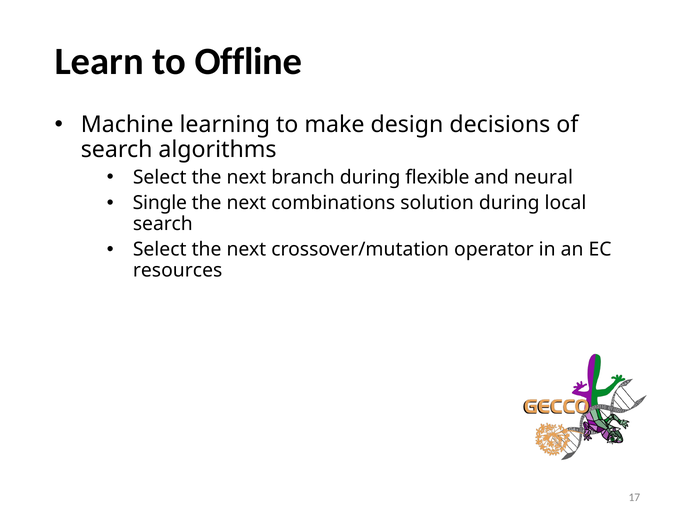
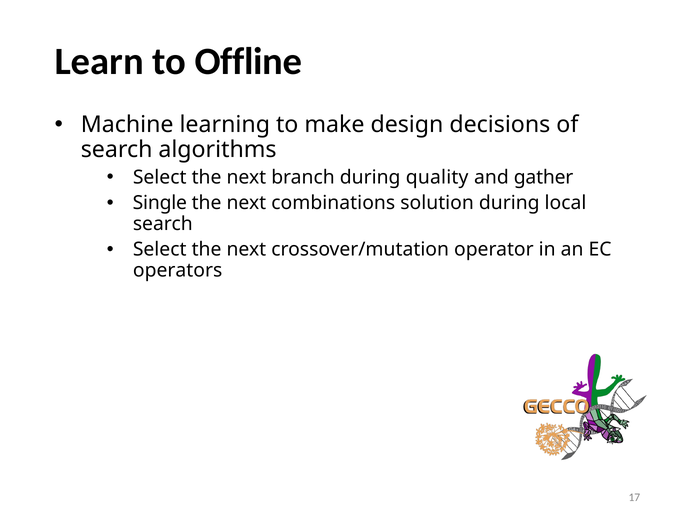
flexible: flexible -> quality
neural: neural -> gather
resources: resources -> operators
